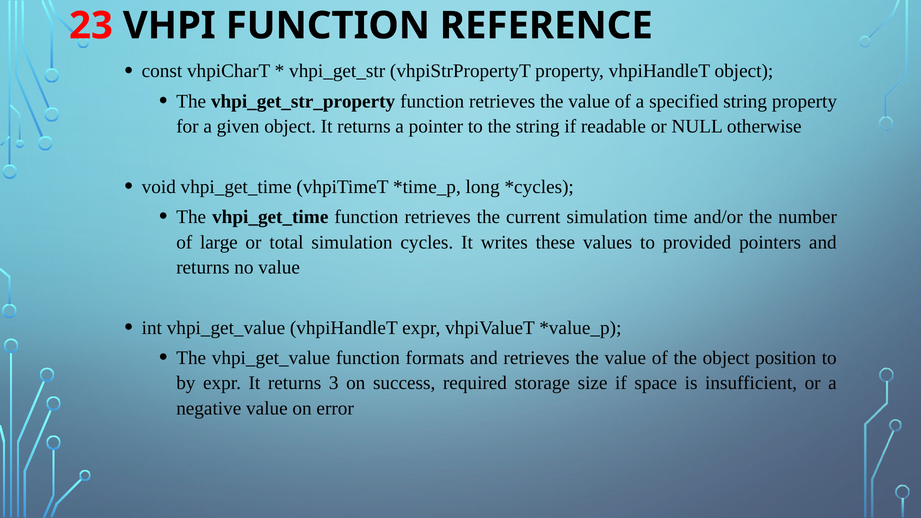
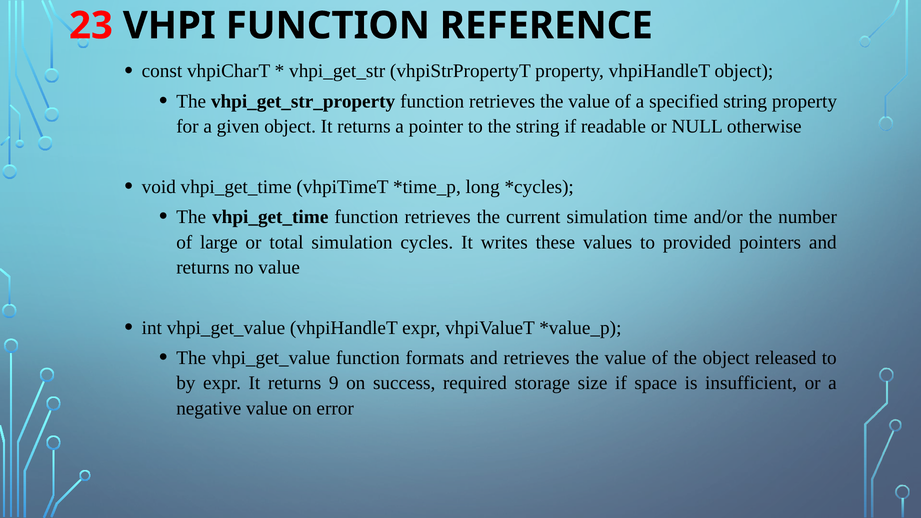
position: position -> released
3: 3 -> 9
